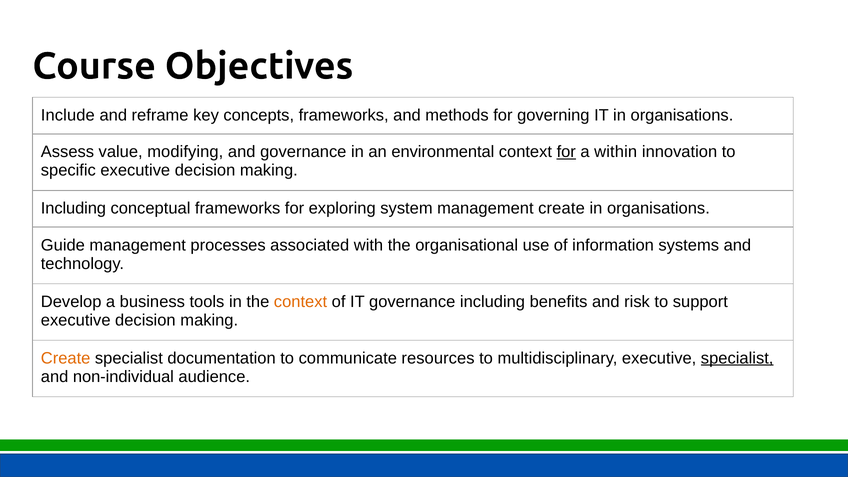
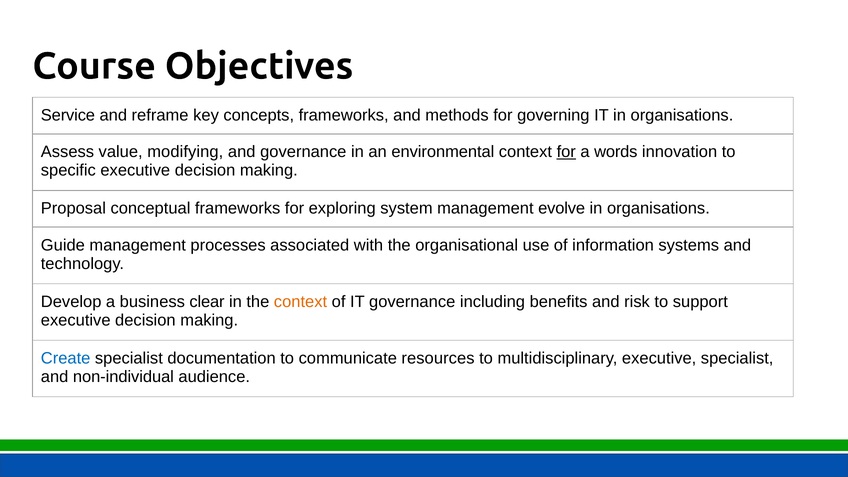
Include: Include -> Service
within: within -> words
Including at (73, 208): Including -> Proposal
management create: create -> evolve
tools: tools -> clear
Create at (66, 358) colour: orange -> blue
specialist at (737, 358) underline: present -> none
